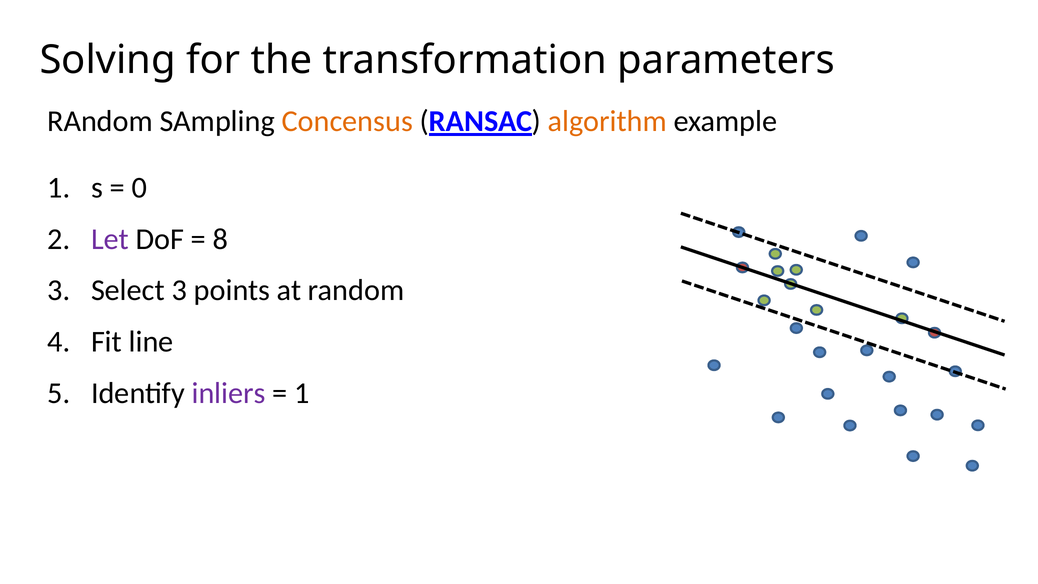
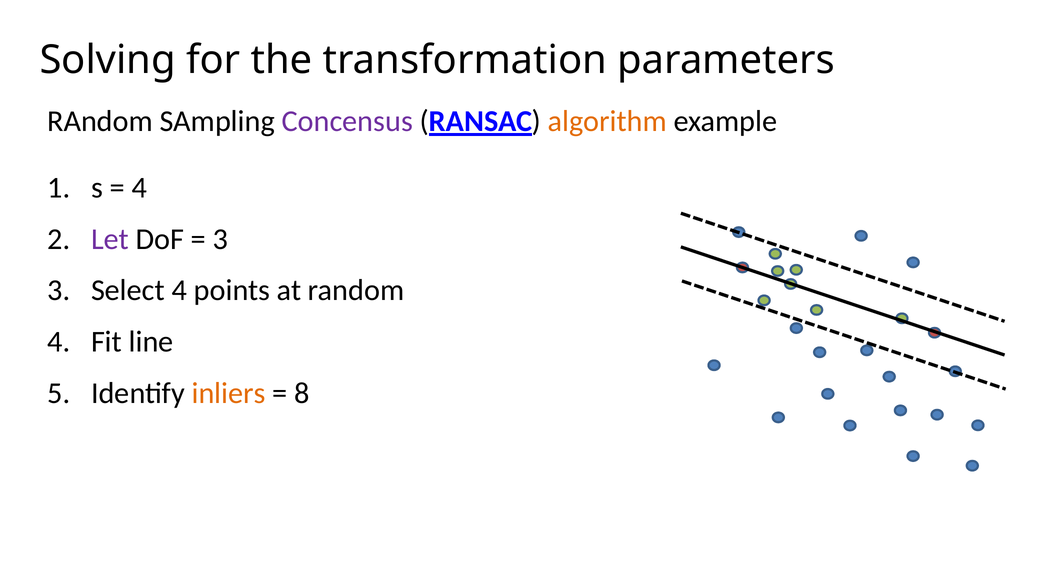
Concensus colour: orange -> purple
0 at (139, 188): 0 -> 4
8 at (220, 239): 8 -> 3
Select 3: 3 -> 4
inliers colour: purple -> orange
1 at (302, 393): 1 -> 8
